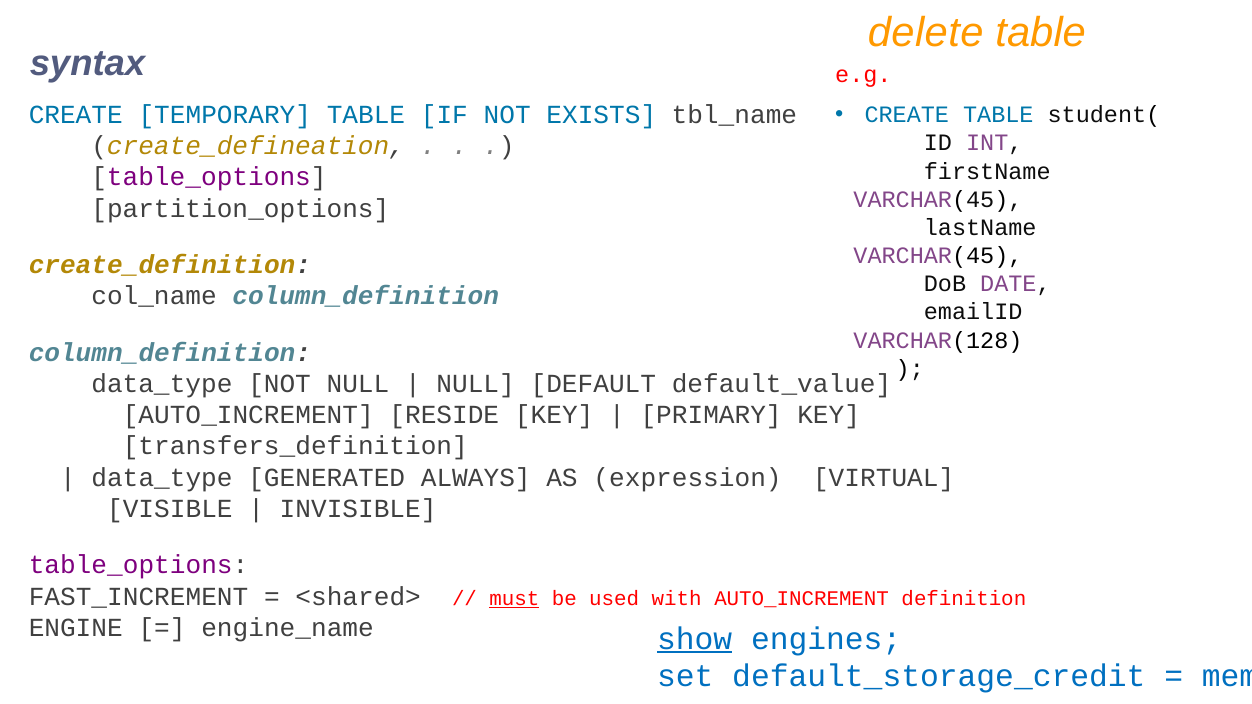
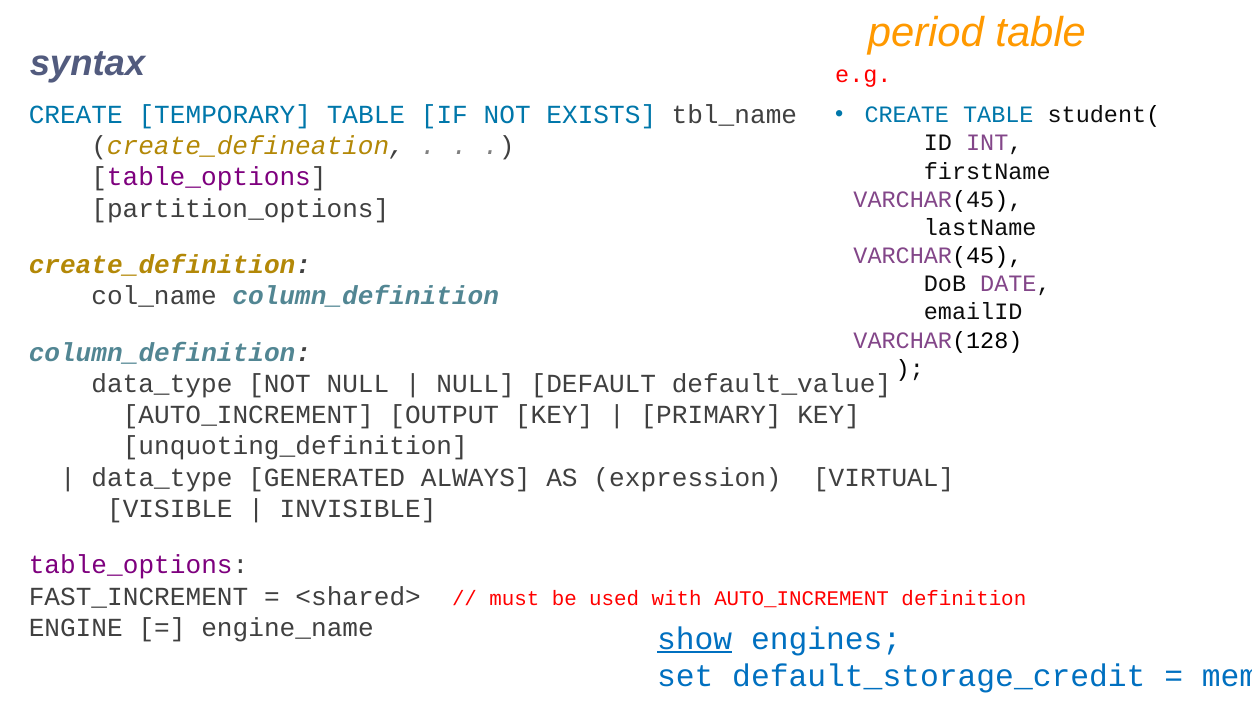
delete: delete -> period
RESIDE: RESIDE -> OUTPUT
transfers_definition: transfers_definition -> unquoting_definition
must underline: present -> none
